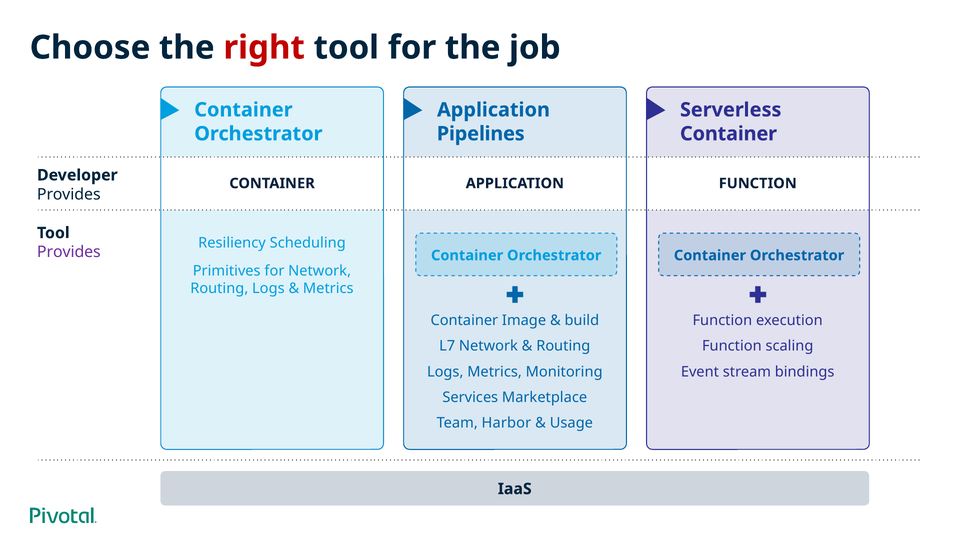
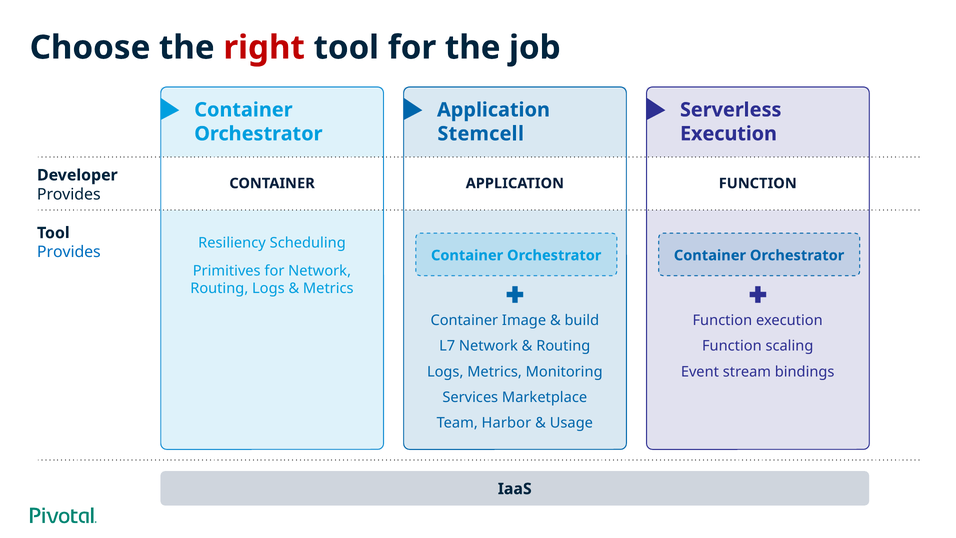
Pipelines: Pipelines -> Stemcell
Container at (728, 134): Container -> Execution
Provides at (69, 252) colour: purple -> blue
